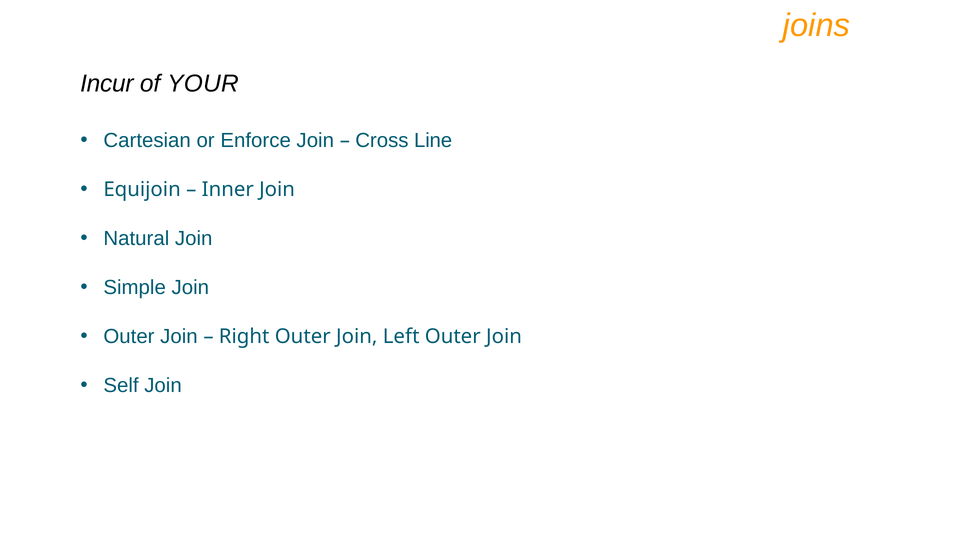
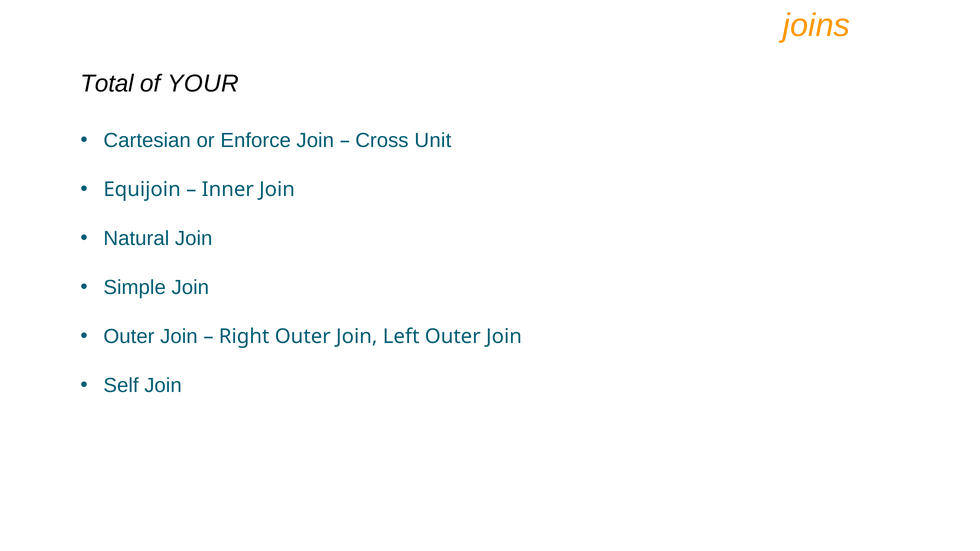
Incur: Incur -> Total
Line: Line -> Unit
